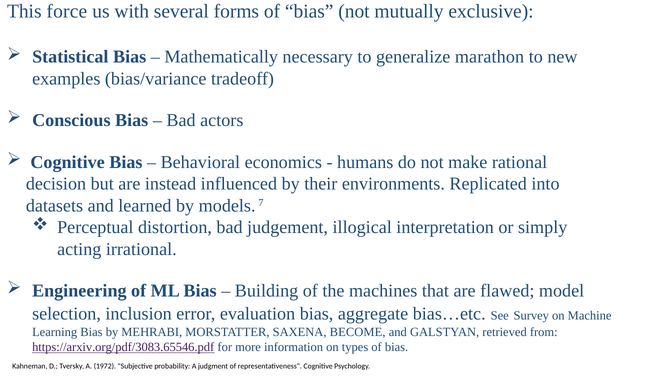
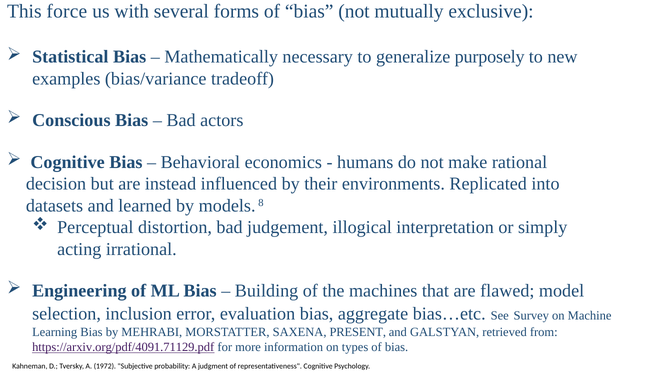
marathon: marathon -> purposely
7: 7 -> 8
BECOME: BECOME -> PRESENT
https://arxiv.org/pdf/3083.65546.pdf: https://arxiv.org/pdf/3083.65546.pdf -> https://arxiv.org/pdf/4091.71129.pdf
